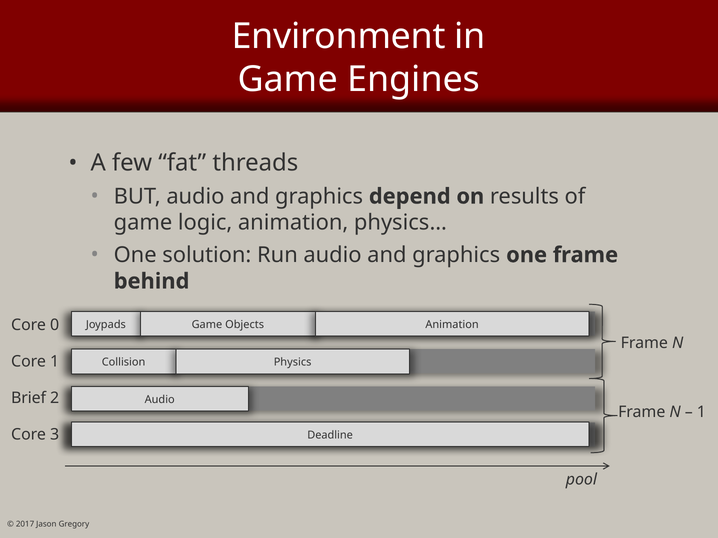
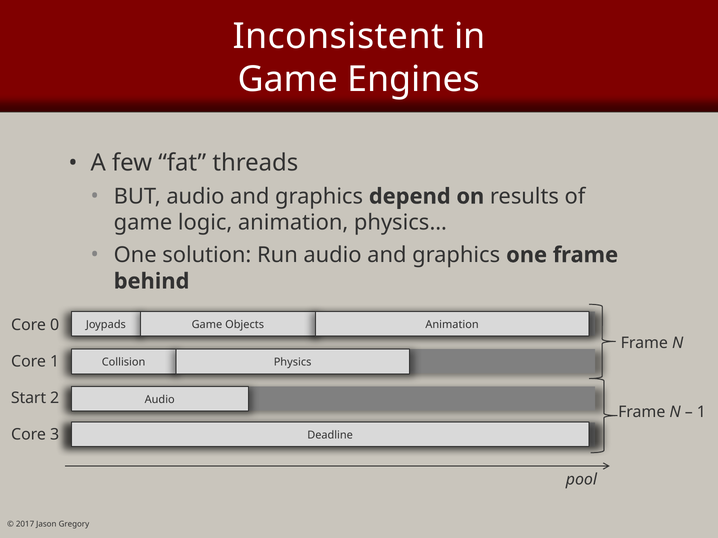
Environment: Environment -> Inconsistent
Brief: Brief -> Start
